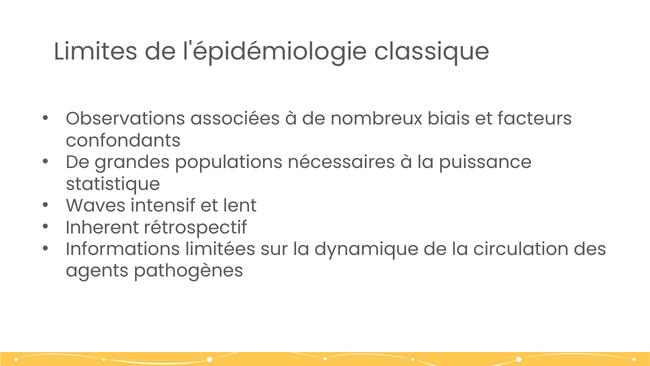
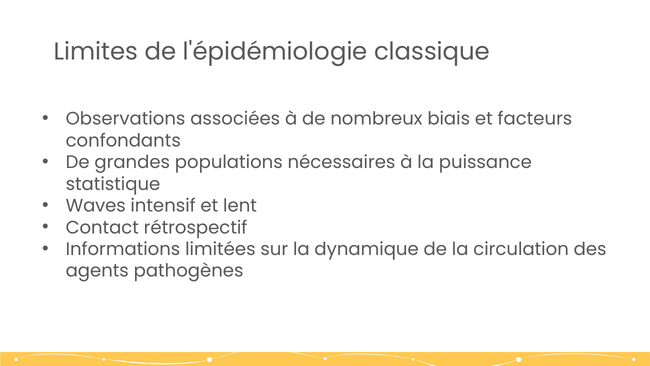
Inherent: Inherent -> Contact
